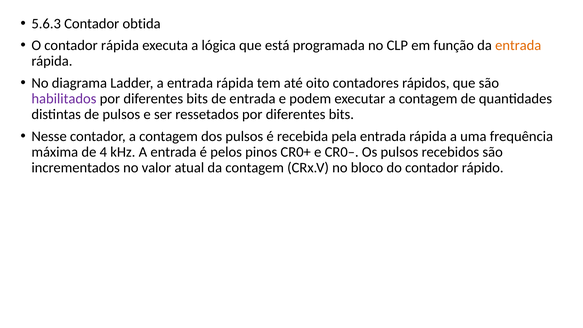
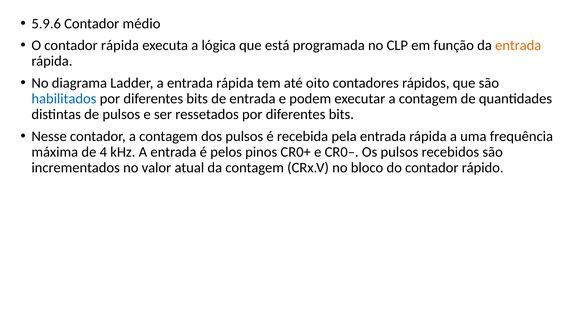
5.6.3: 5.6.3 -> 5.9.6
obtida: obtida -> médio
habilitados colour: purple -> blue
